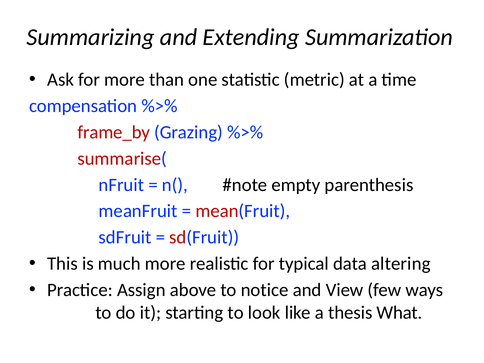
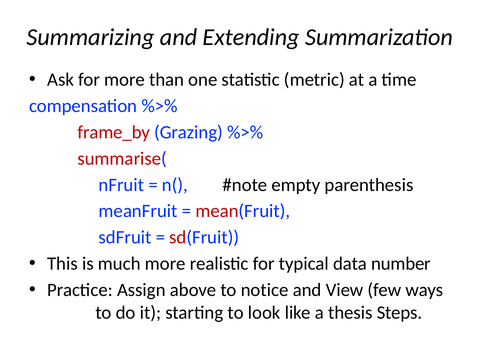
altering: altering -> number
What: What -> Steps
